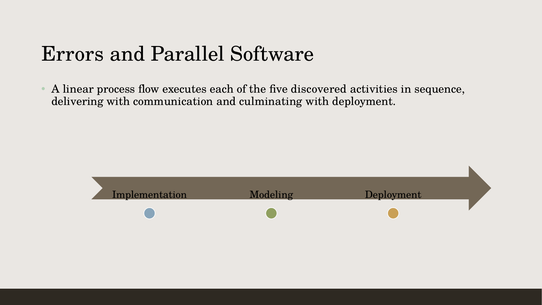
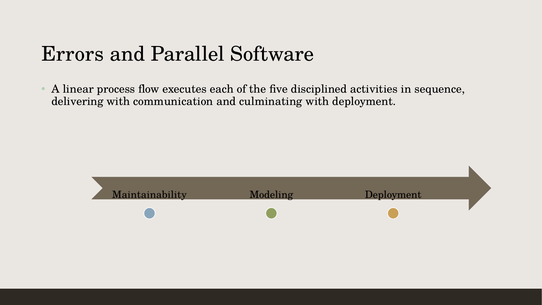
discovered: discovered -> disciplined
Implementation: Implementation -> Maintainability
